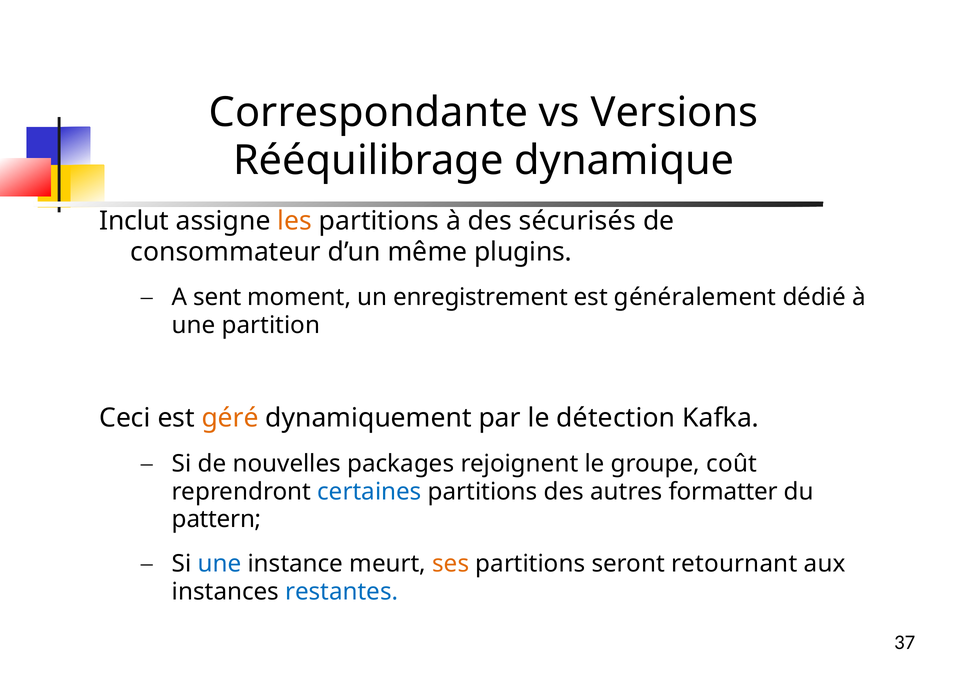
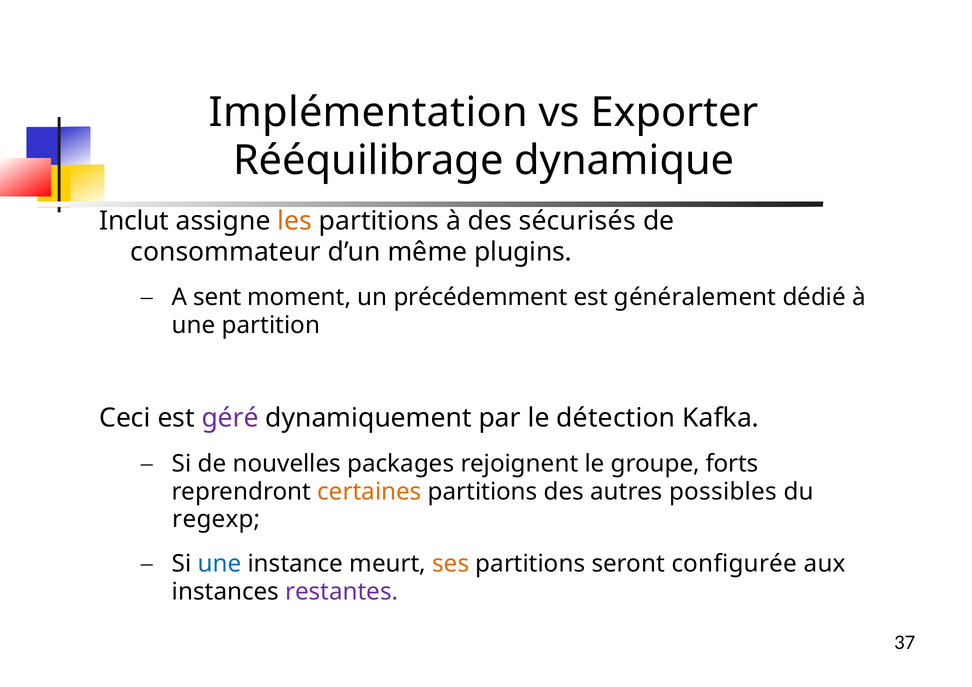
Correspondante: Correspondante -> Implémentation
Versions: Versions -> Exporter
enregistrement: enregistrement -> précédemment
géré colour: orange -> purple
coût: coût -> forts
certaines colour: blue -> orange
formatter: formatter -> possibles
pattern: pattern -> regexp
retournant: retournant -> configurée
restantes colour: blue -> purple
